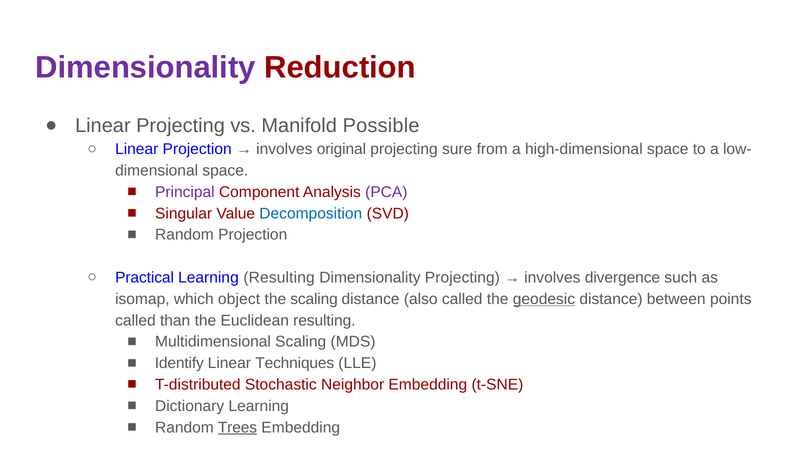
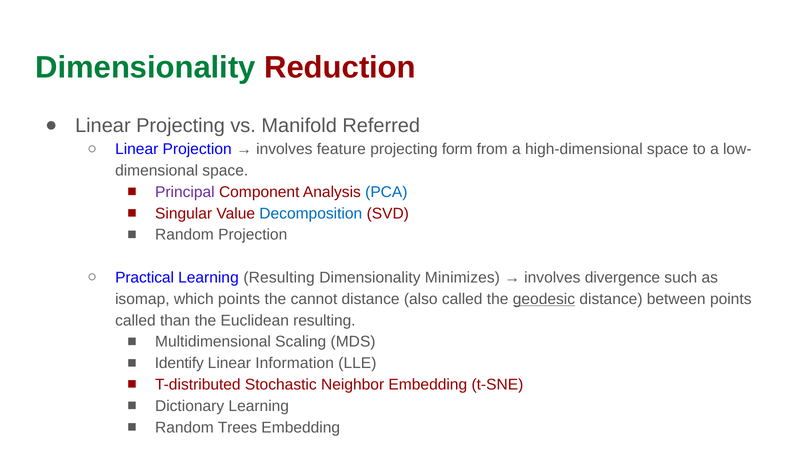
Dimensionality at (145, 68) colour: purple -> green
Possible: Possible -> Referred
original: original -> feature
sure: sure -> form
PCA colour: purple -> blue
Dimensionality Projecting: Projecting -> Minimizes
which object: object -> points
the scaling: scaling -> cannot
Techniques: Techniques -> Information
Trees underline: present -> none
